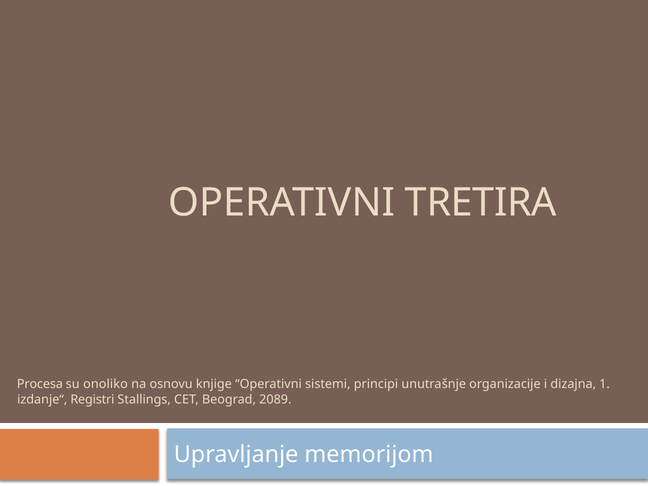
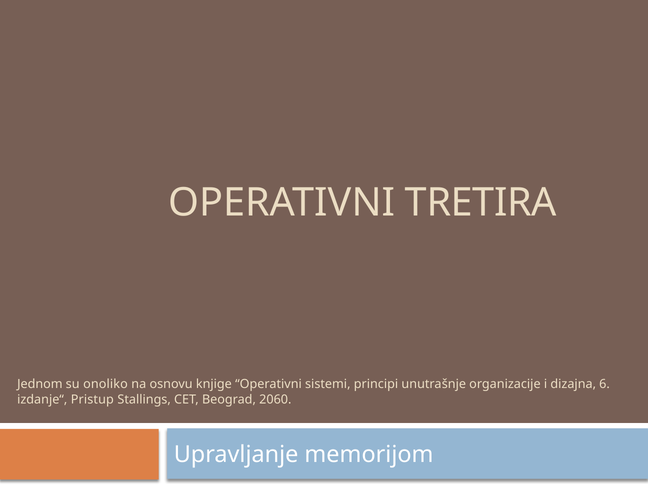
Procesa: Procesa -> Jednom
1: 1 -> 6
Registri: Registri -> Pristup
2089: 2089 -> 2060
